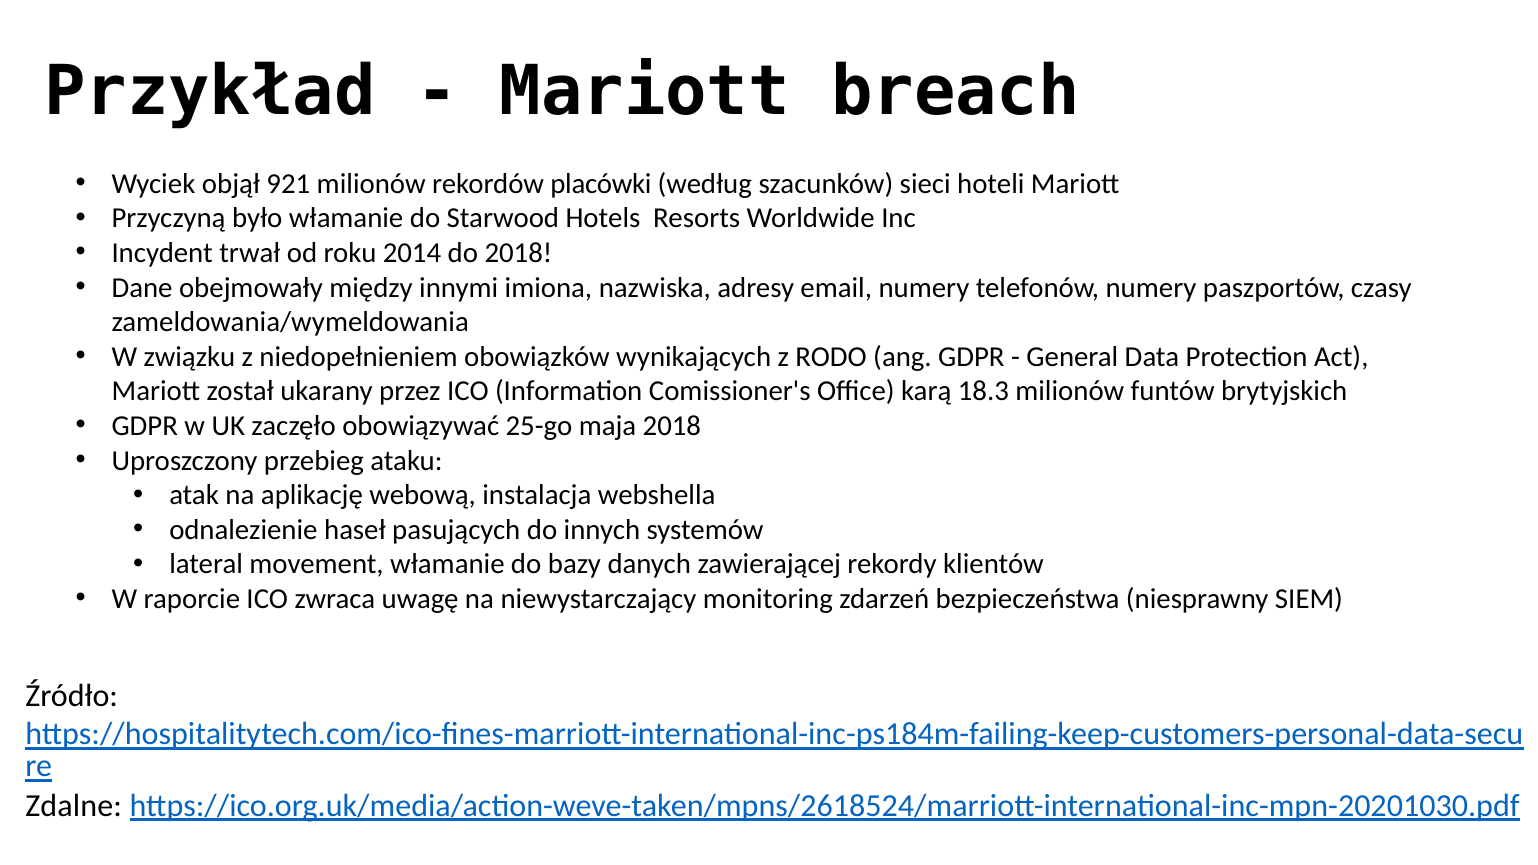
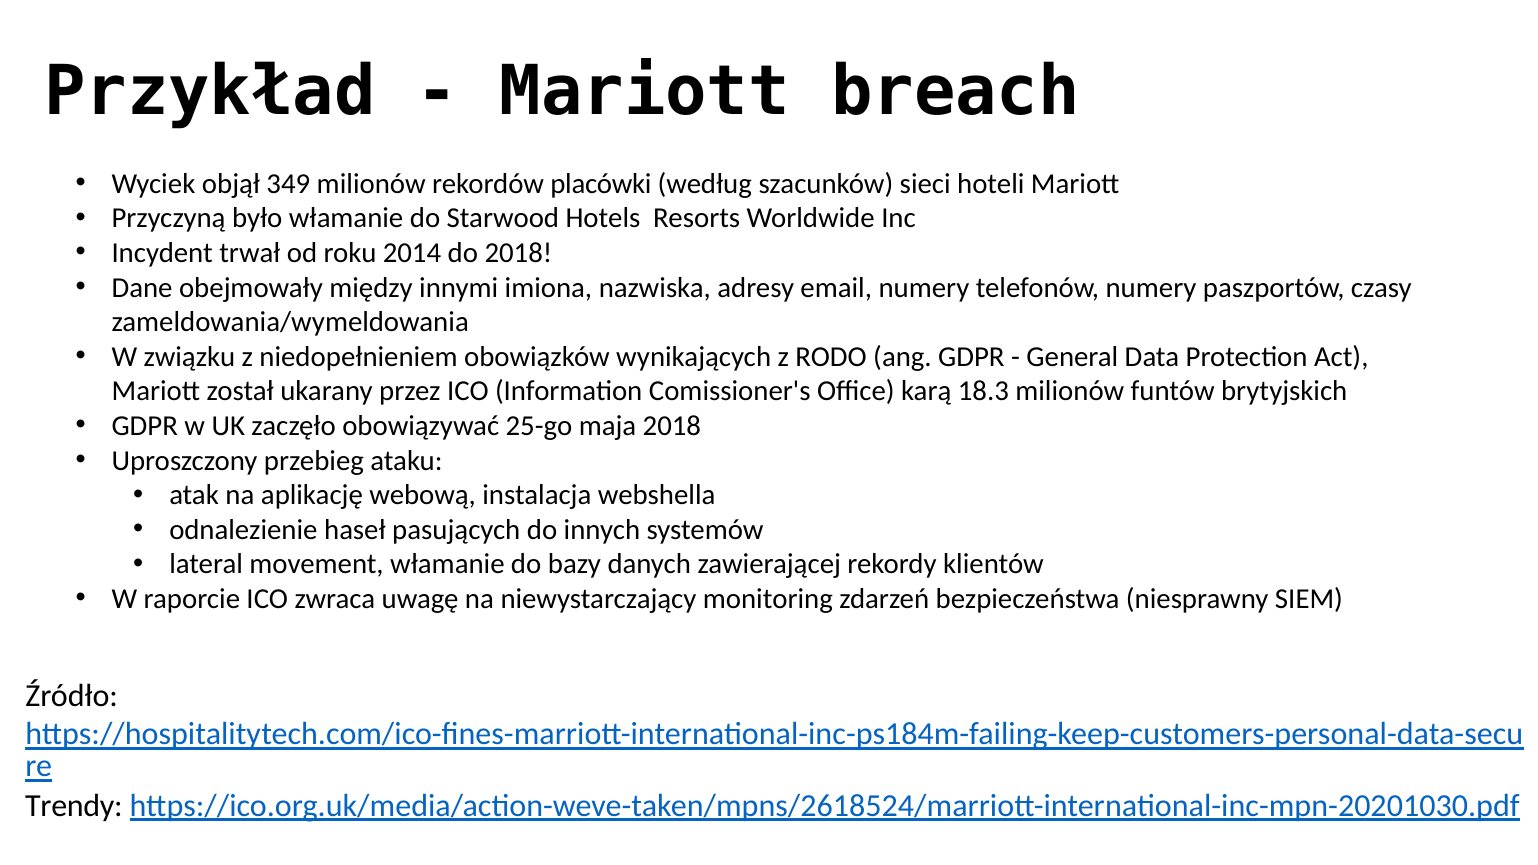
921: 921 -> 349
Zdalne: Zdalne -> Trendy
